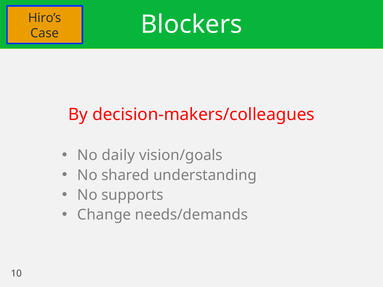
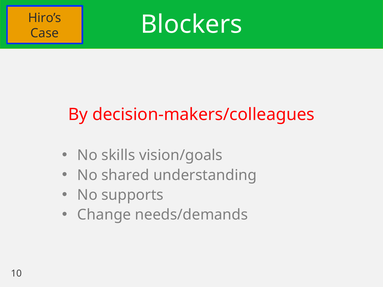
daily: daily -> skills
